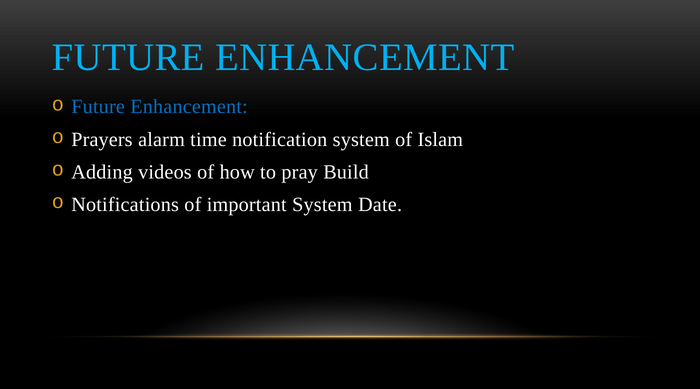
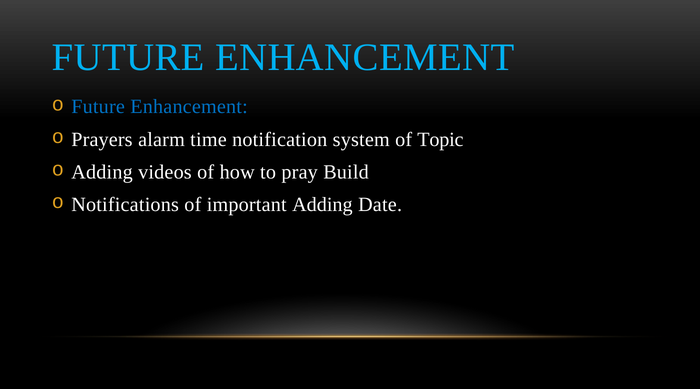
Islam: Islam -> Topic
important System: System -> Adding
